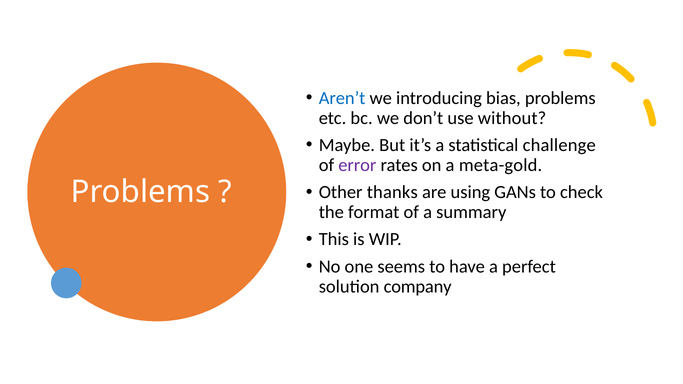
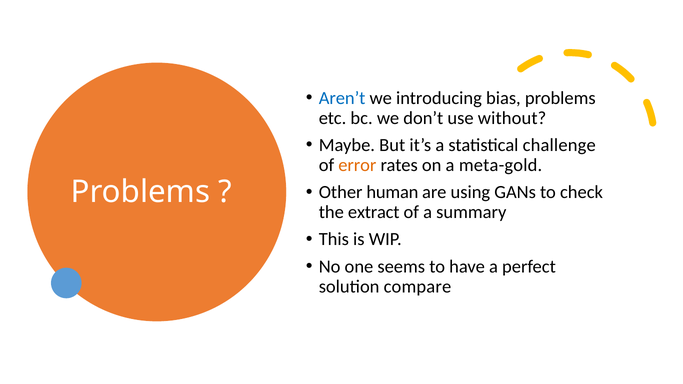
error colour: purple -> orange
thanks: thanks -> human
format: format -> extract
company: company -> compare
